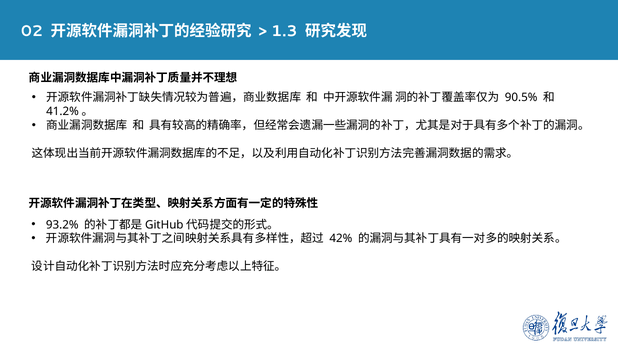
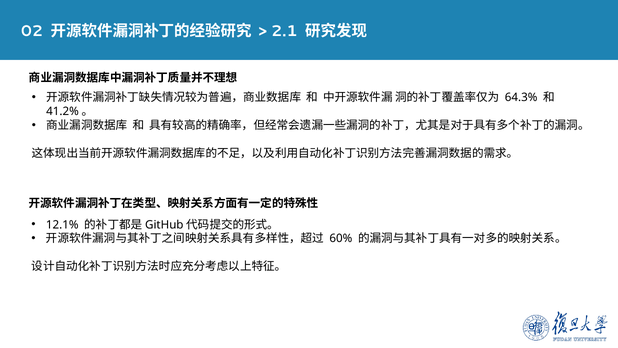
1.3: 1.3 -> 2.1
90.5%: 90.5% -> 64.3%
93.2%: 93.2% -> 12.1%
42%: 42% -> 60%
